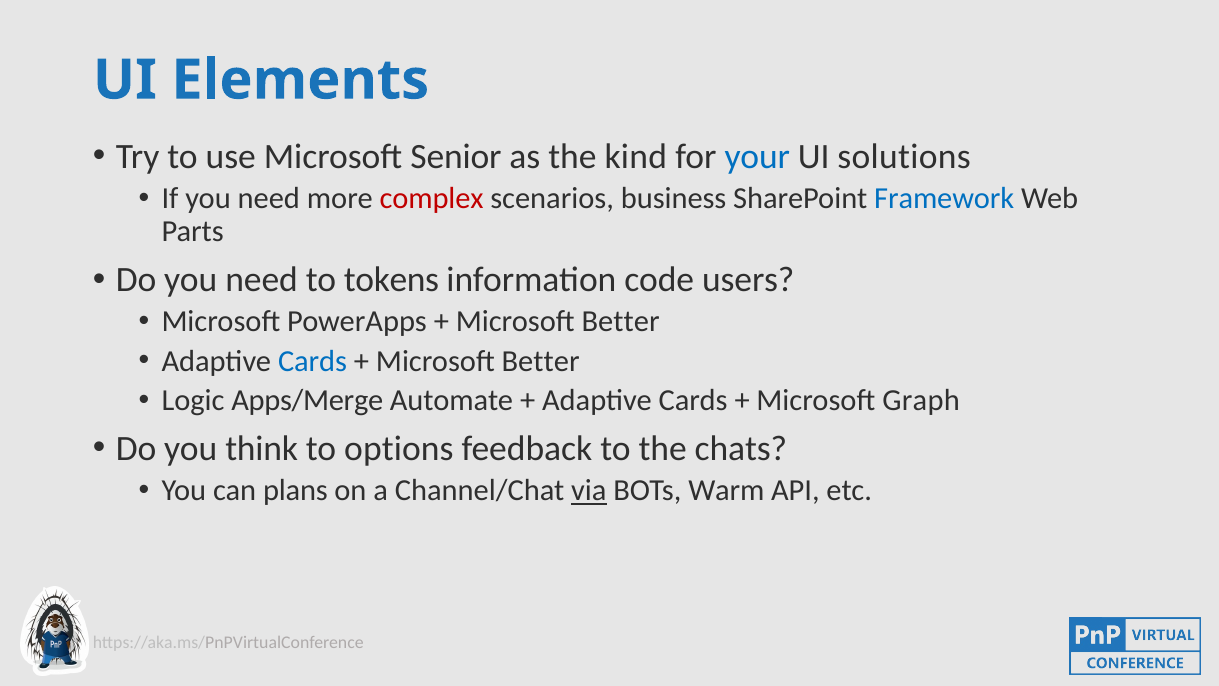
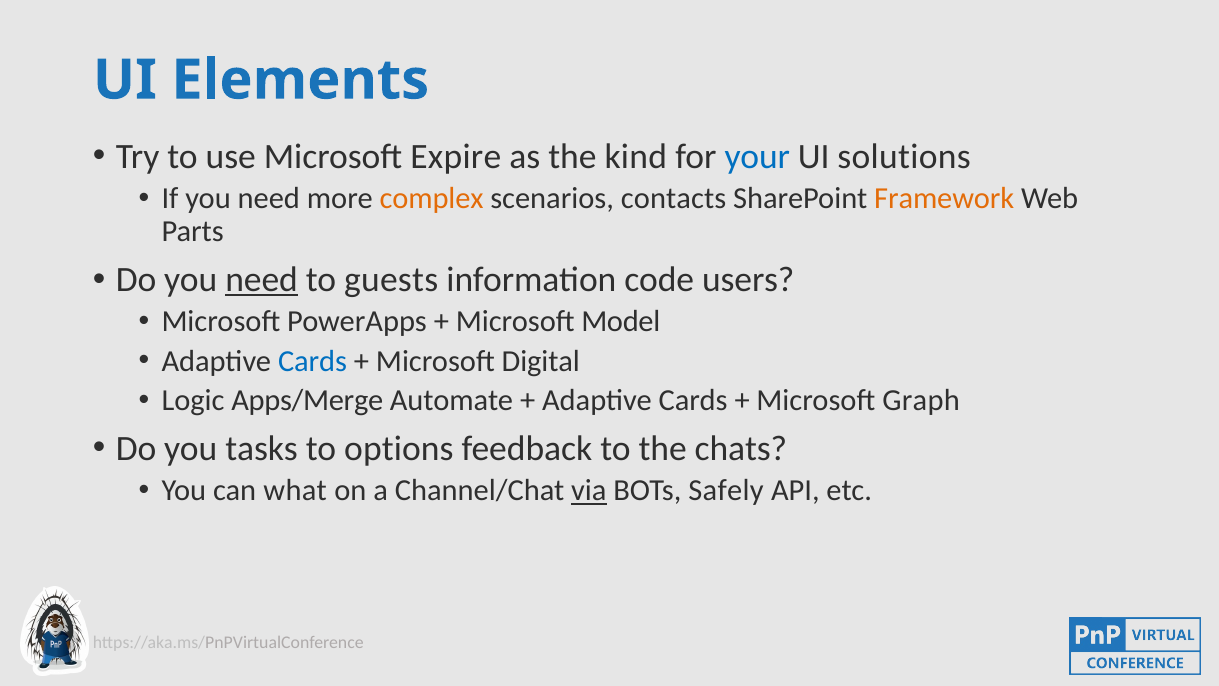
Senior: Senior -> Expire
complex colour: red -> orange
business: business -> contacts
Framework colour: blue -> orange
need at (262, 280) underline: none -> present
tokens: tokens -> guests
Better at (621, 322): Better -> Model
Better at (541, 361): Better -> Digital
think: think -> tasks
plans: plans -> what
Warm: Warm -> Safely
